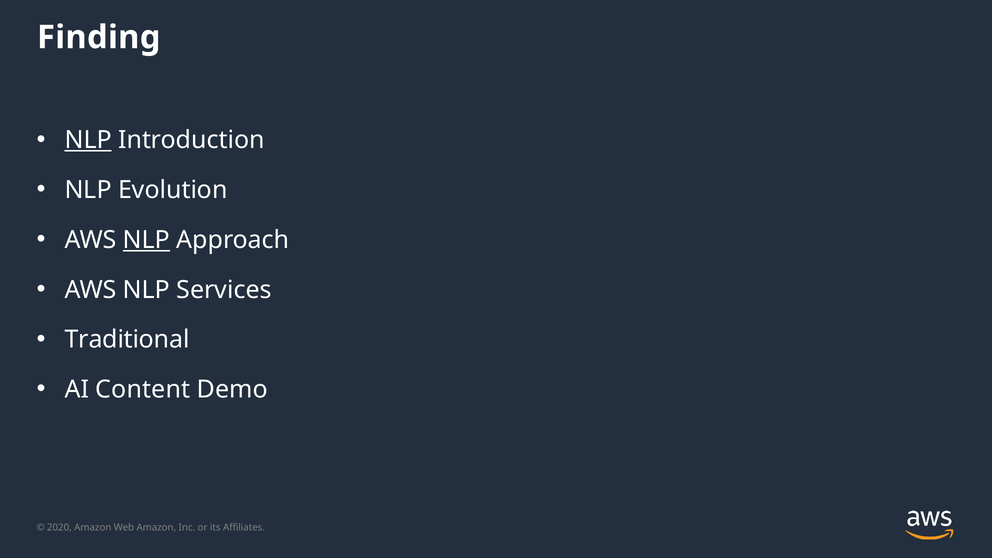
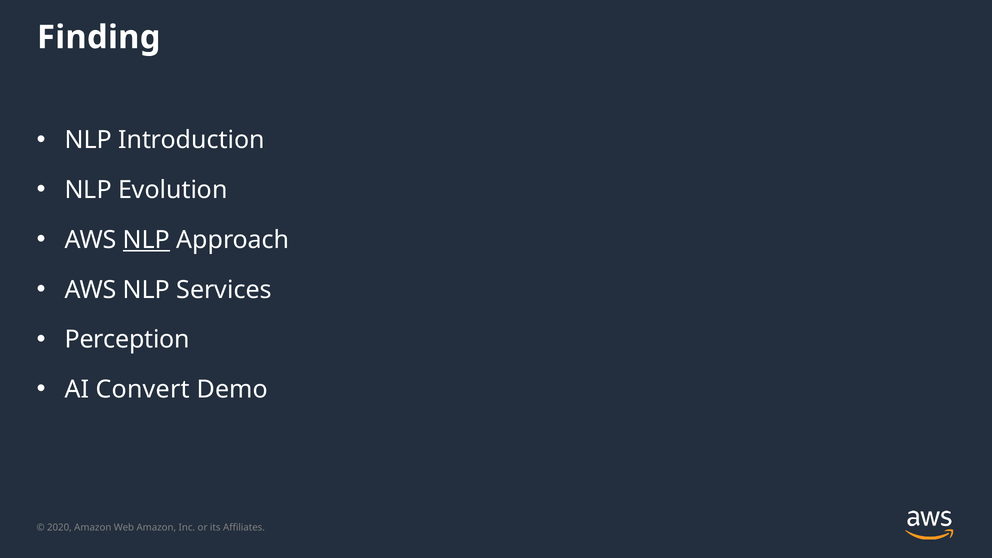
NLP at (88, 140) underline: present -> none
Traditional: Traditional -> Perception
Content: Content -> Convert
